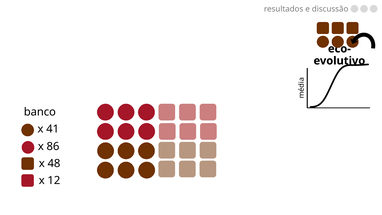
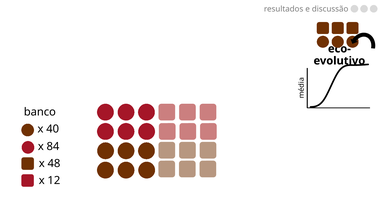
41: 41 -> 40
86: 86 -> 84
